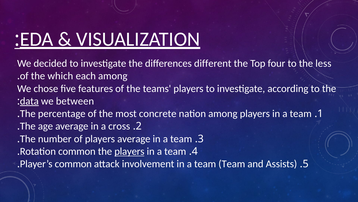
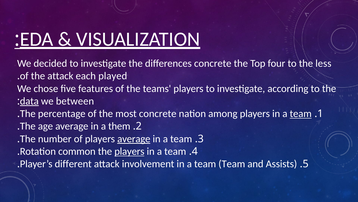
differences different: different -> concrete
the which: which -> attack
each among: among -> played
team at (301, 113) underline: none -> present
cross: cross -> them
average at (134, 138) underline: none -> present
Player’s common: common -> different
